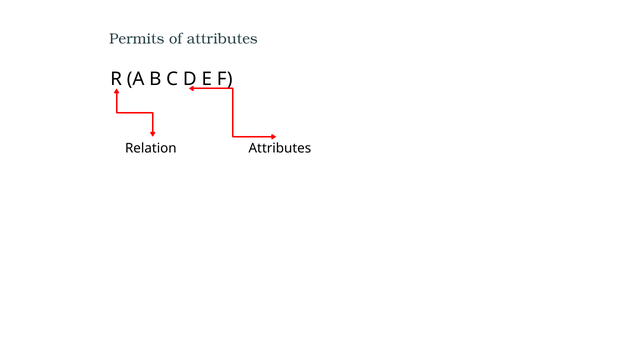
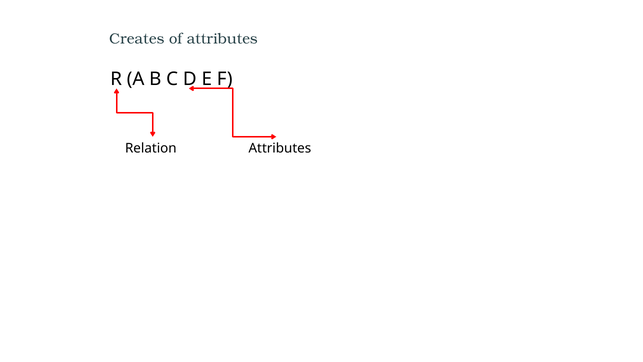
Permits: Permits -> Creates
